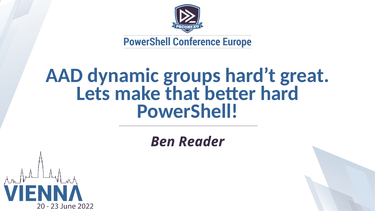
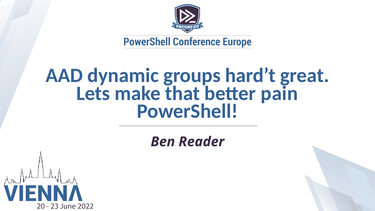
hard: hard -> pain
